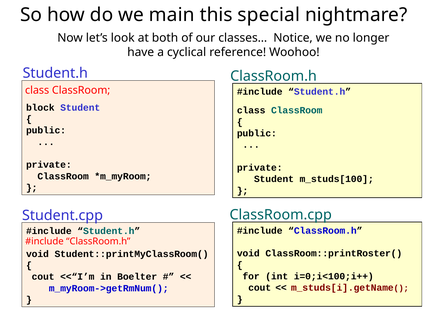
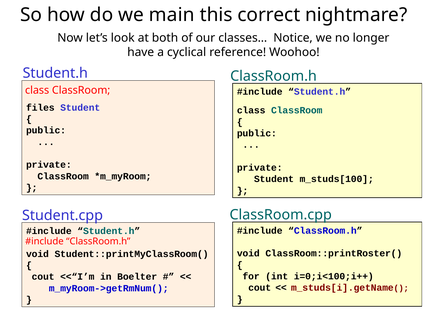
special: special -> correct
block: block -> files
